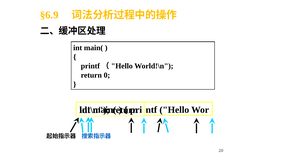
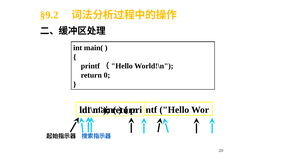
§6.9: §6.9 -> §9.2
